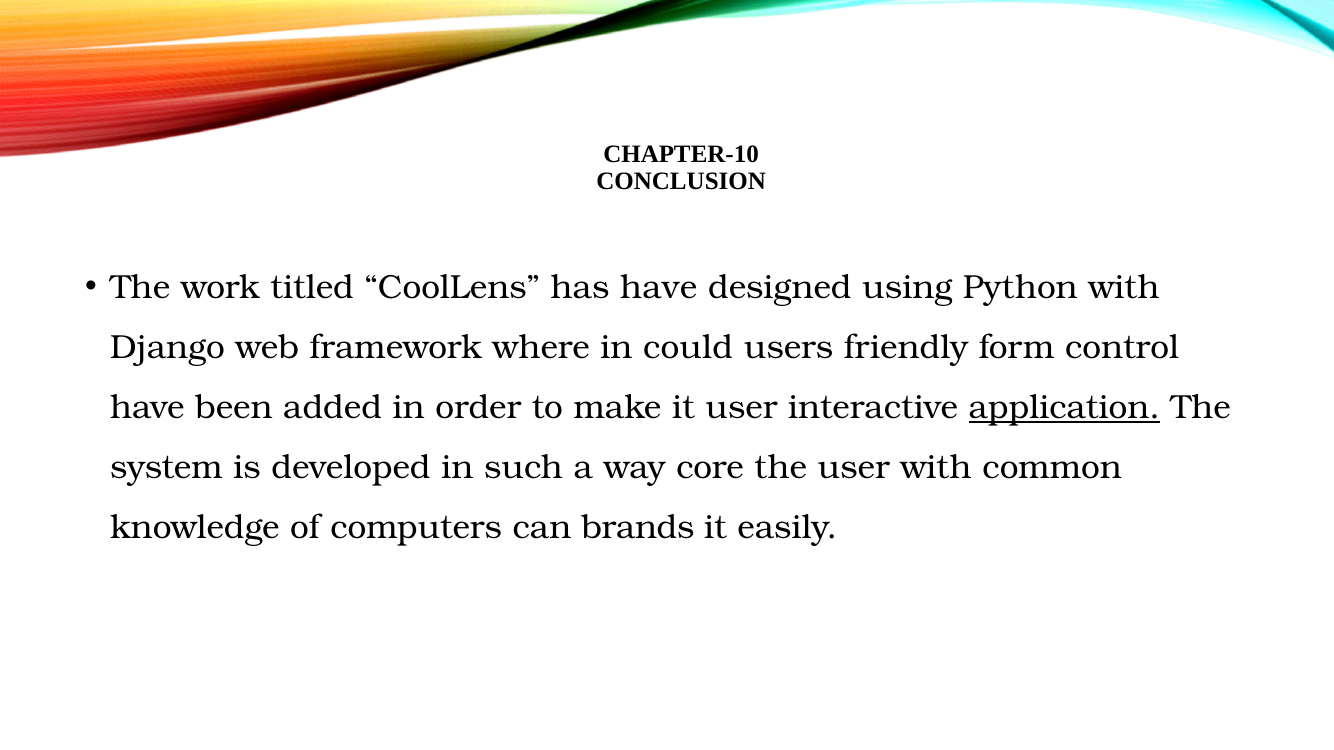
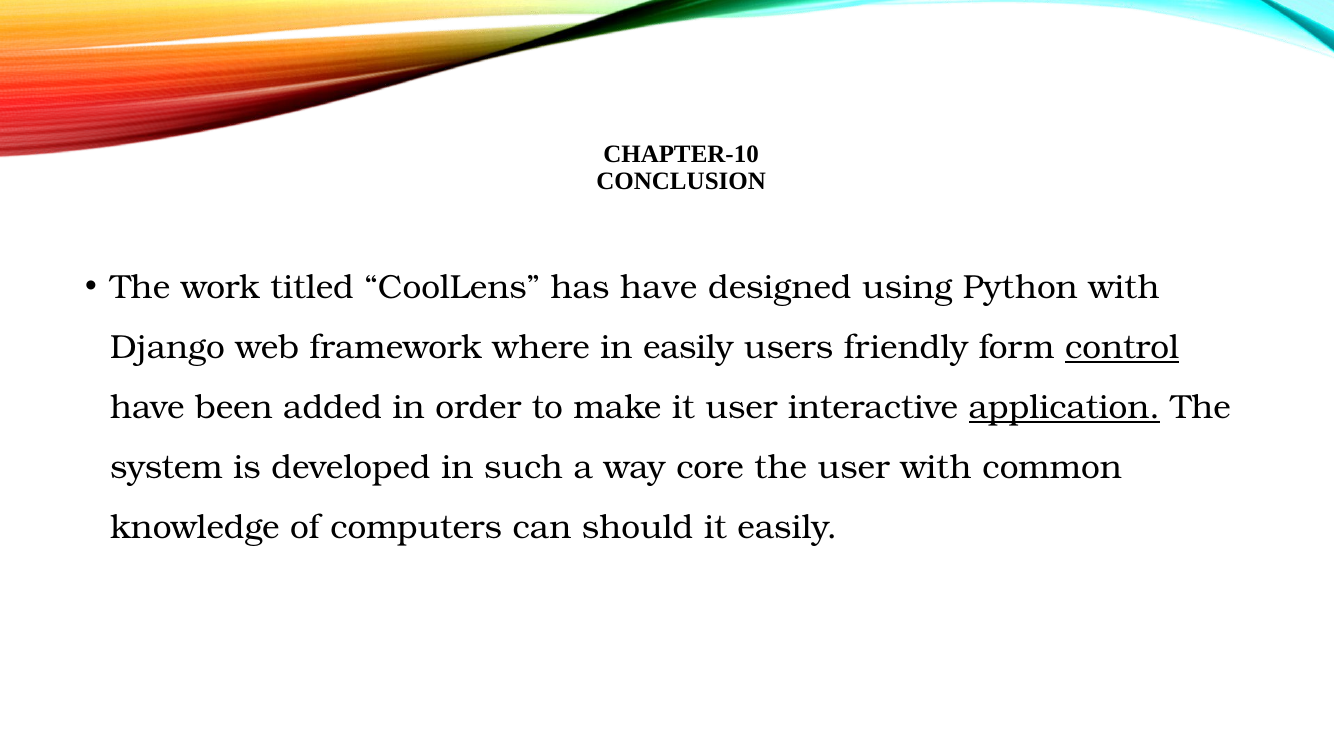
in could: could -> easily
control underline: none -> present
brands: brands -> should
